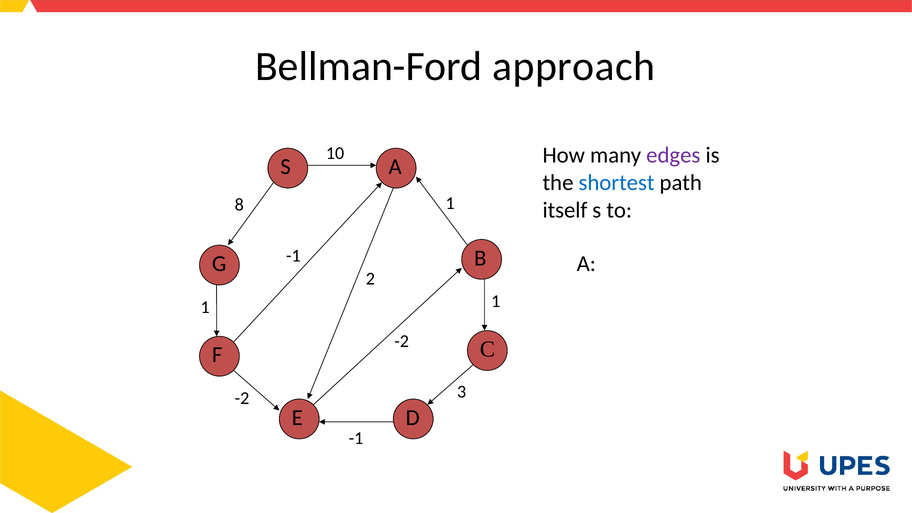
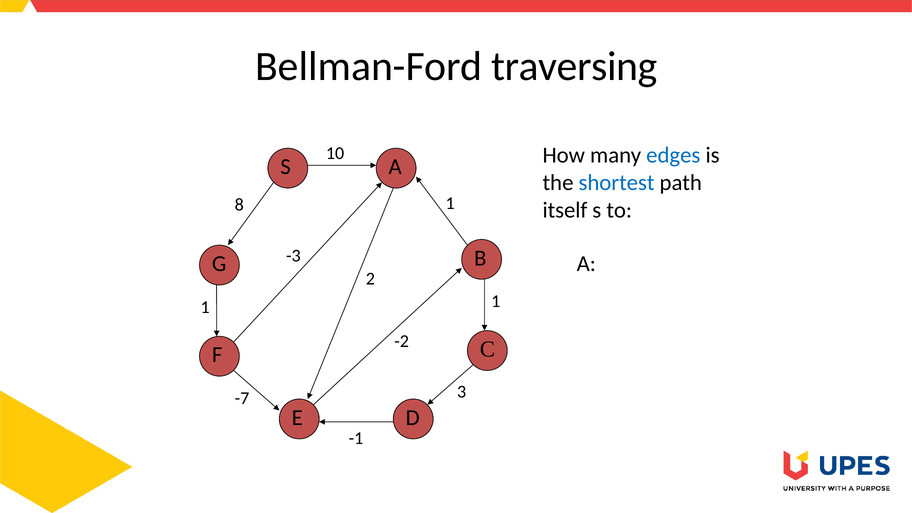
approach: approach -> traversing
edges colour: purple -> blue
-1 at (293, 256): -1 -> -3
-2 at (242, 398): -2 -> -7
